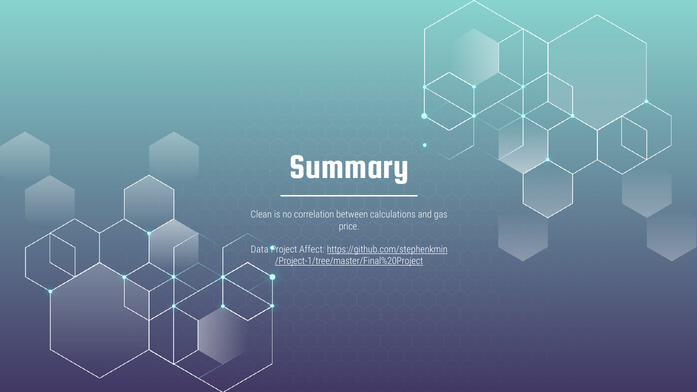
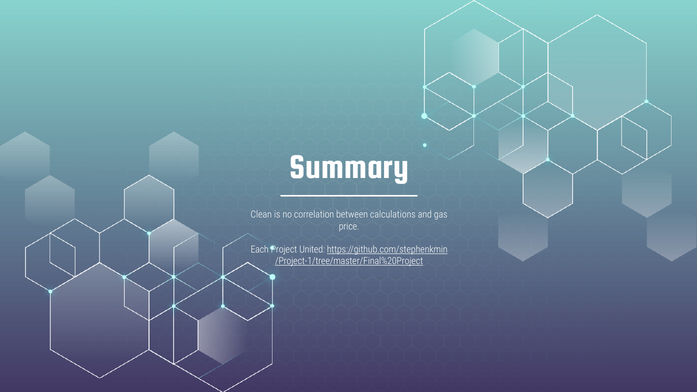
Data: Data -> Each
Affect: Affect -> United
